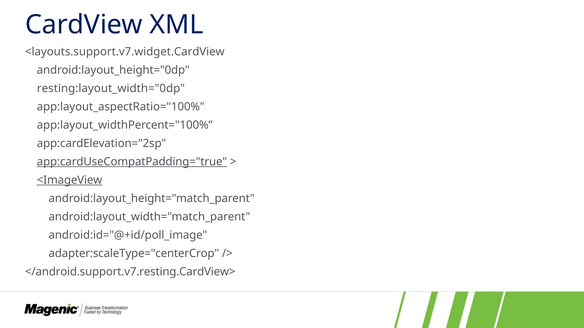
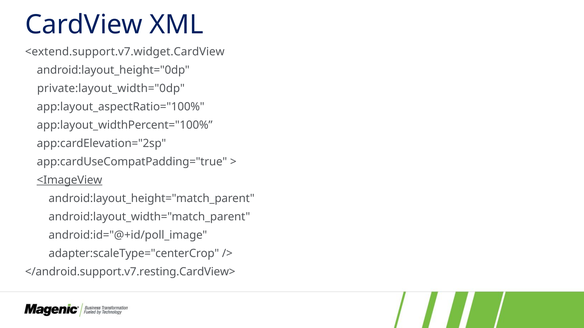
<layouts.support.v7.widget.CardView: <layouts.support.v7.widget.CardView -> <extend.support.v7.widget.CardView
resting:layout_width="0dp: resting:layout_width="0dp -> private:layout_width="0dp
app:cardUseCompatPadding="true underline: present -> none
